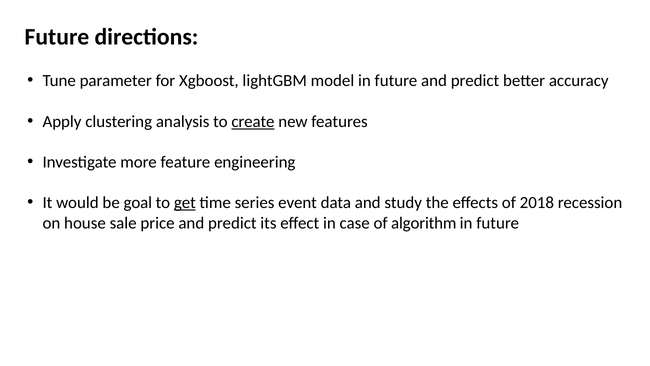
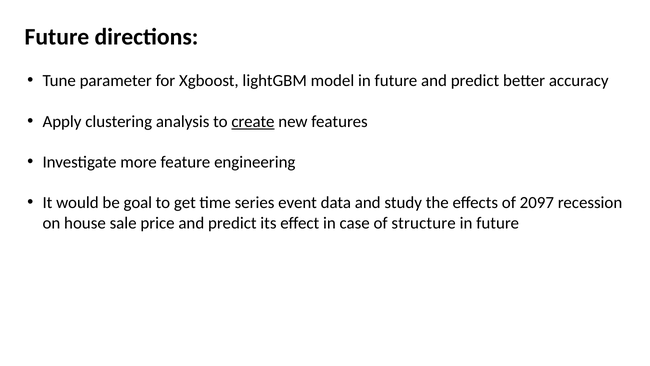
get underline: present -> none
2018: 2018 -> 2097
algorithm: algorithm -> structure
